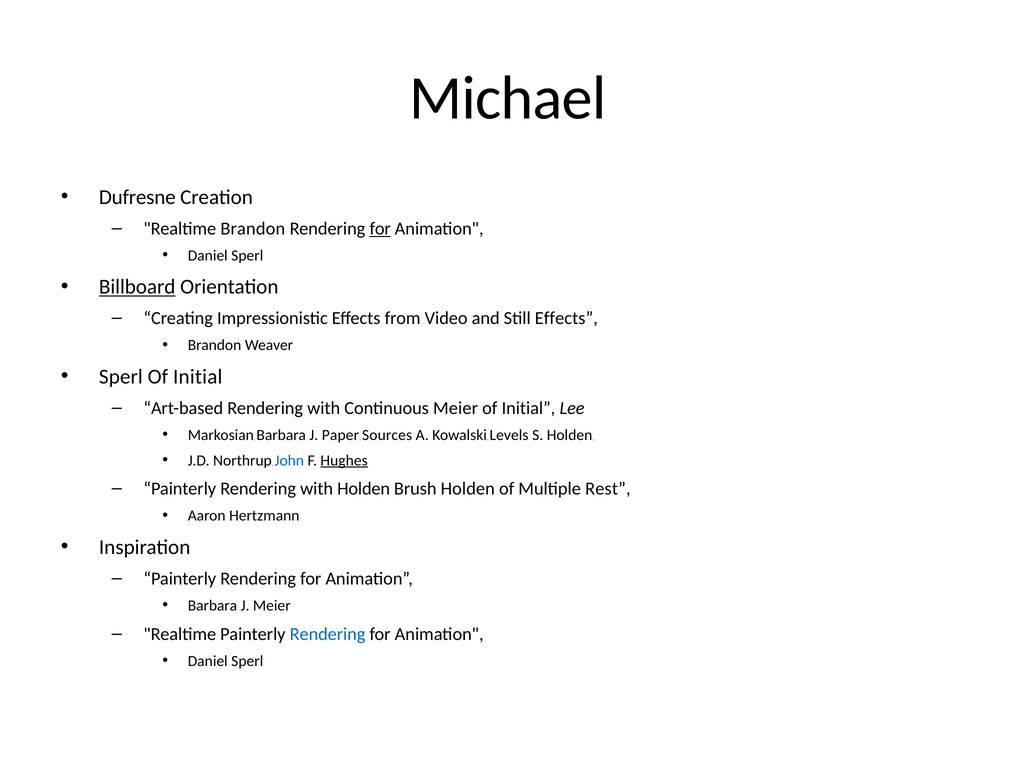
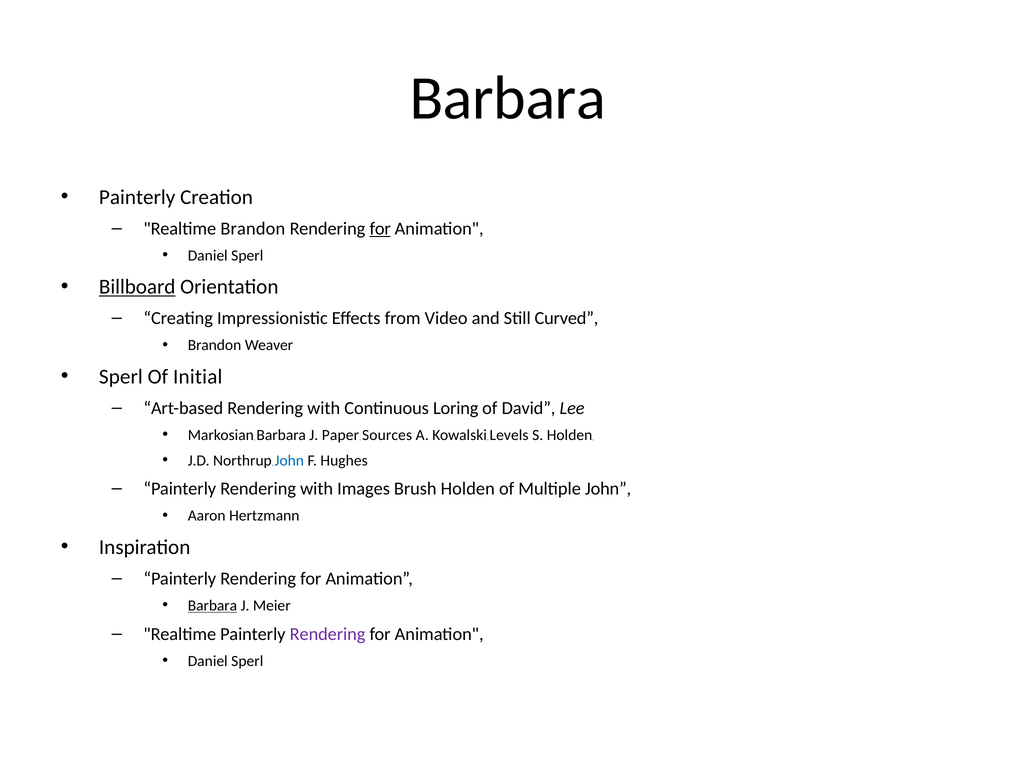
Michael at (508, 98): Michael -> Barbara
Dufresne at (137, 197): Dufresne -> Painterly
Still Effects: Effects -> Curved
Continuous Meier: Meier -> Loring
Initial at (528, 408): Initial -> David
Hughes underline: present -> none
with Holden: Holden -> Images
Multiple Rest: Rest -> John
Barbara at (212, 605) underline: none -> present
Rendering at (328, 633) colour: blue -> purple
